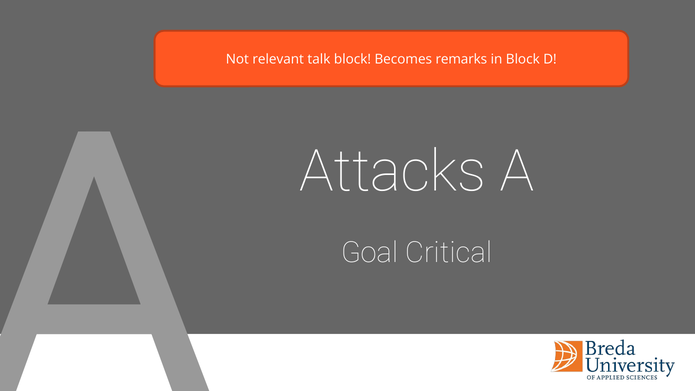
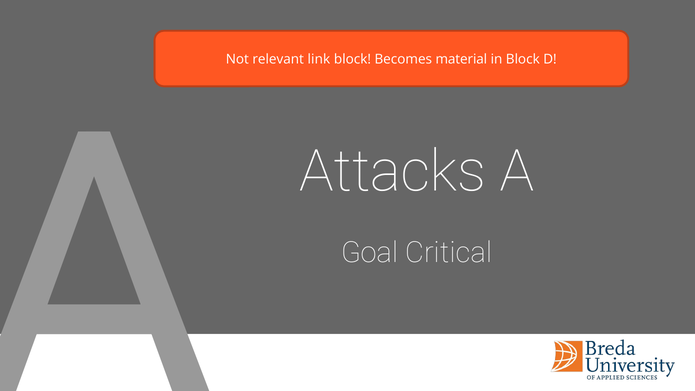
talk: talk -> link
remarks: remarks -> material
